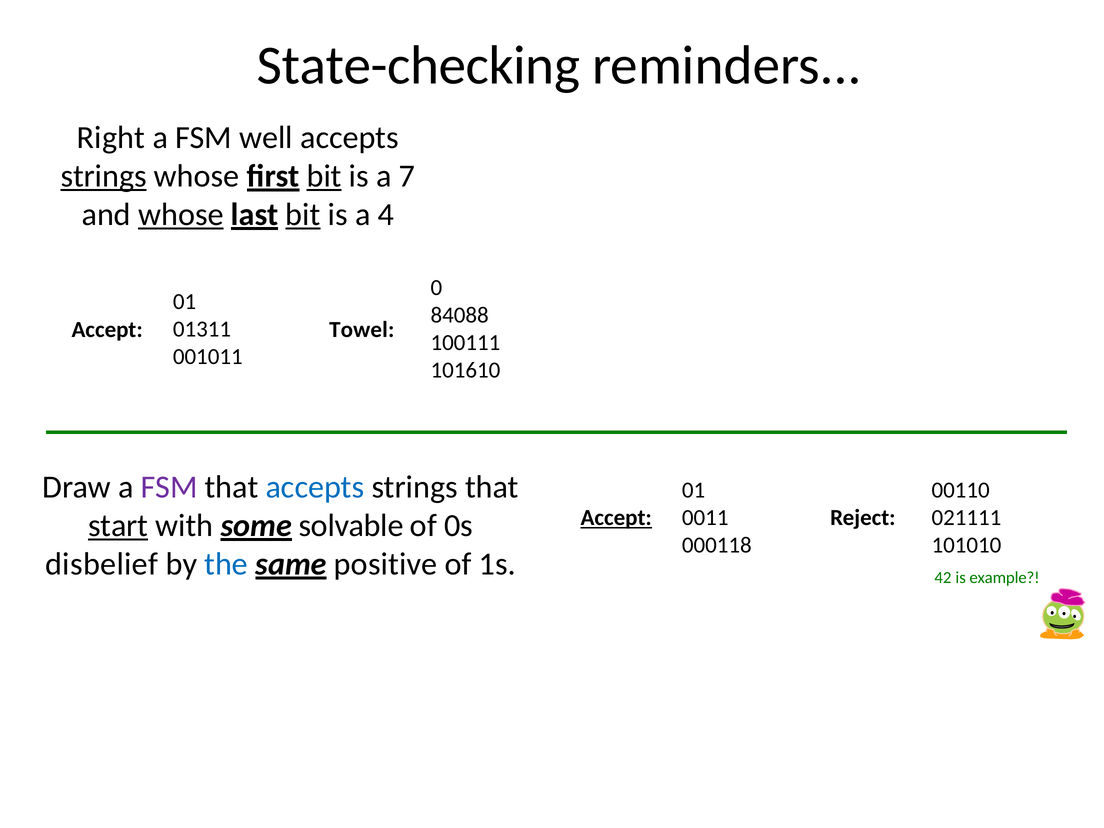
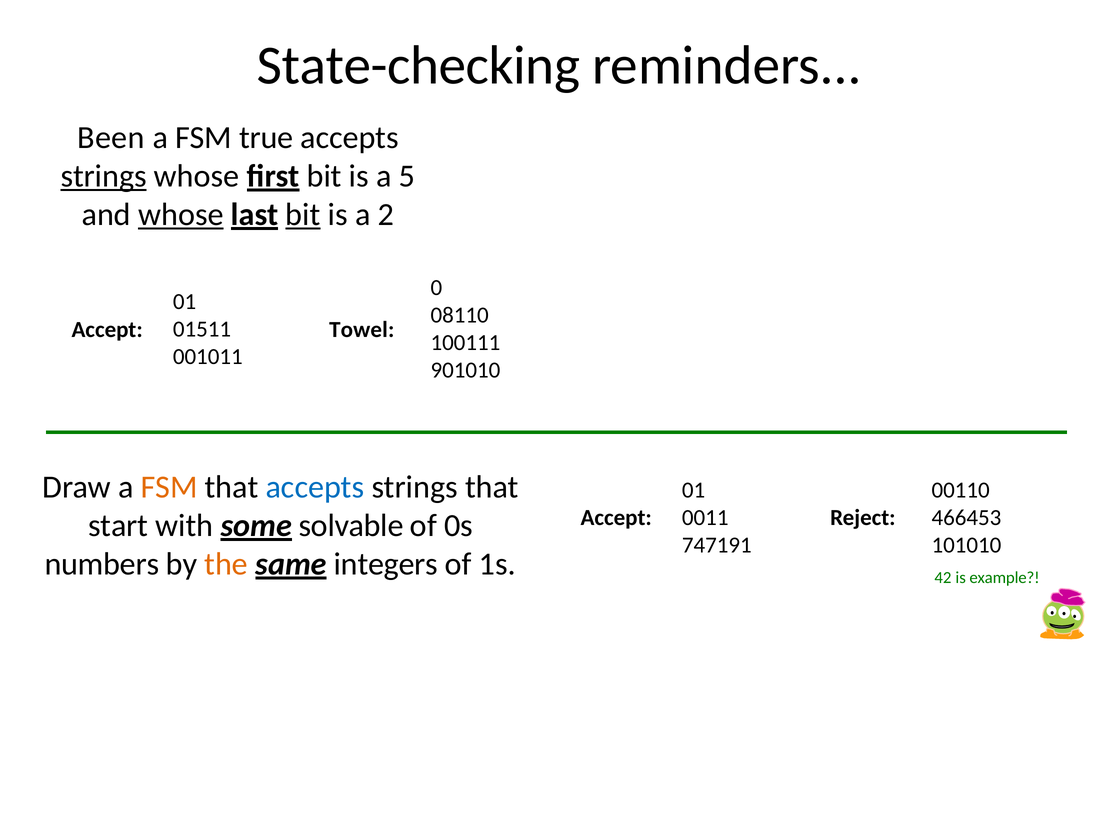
Right: Right -> Been
well: well -> true
bit at (324, 176) underline: present -> none
7: 7 -> 5
4: 4 -> 2
84088: 84088 -> 08110
01311: 01311 -> 01511
101610: 101610 -> 901010
FSM at (169, 487) colour: purple -> orange
021111: 021111 -> 466453
Accept at (616, 518) underline: present -> none
start underline: present -> none
000118: 000118 -> 747191
disbelief: disbelief -> numbers
the colour: blue -> orange
positive: positive -> integers
